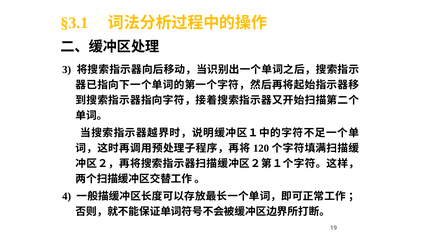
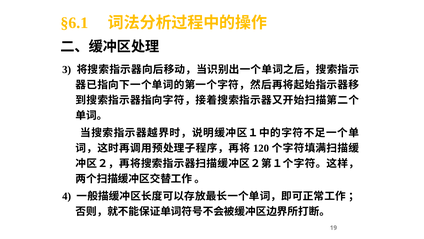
§3.1: §3.1 -> §6.1
